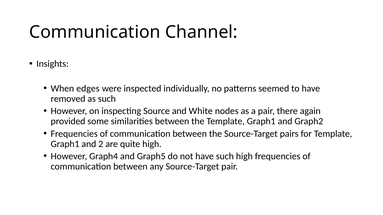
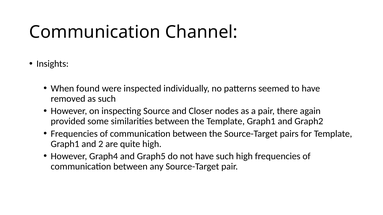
edges: edges -> found
White: White -> Closer
